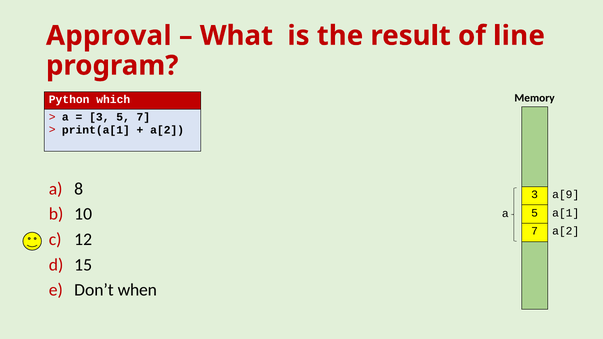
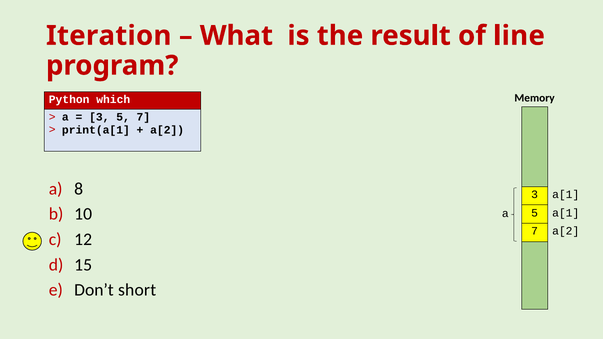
Approval: Approval -> Iteration
3 a[9: a[9 -> a[1
when: when -> short
